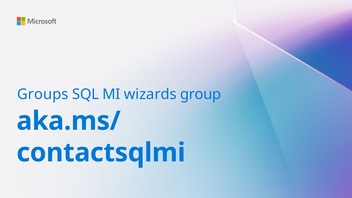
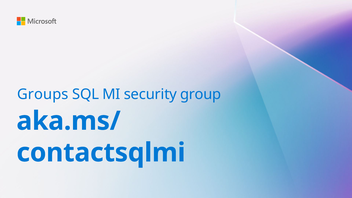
wizards: wizards -> security
